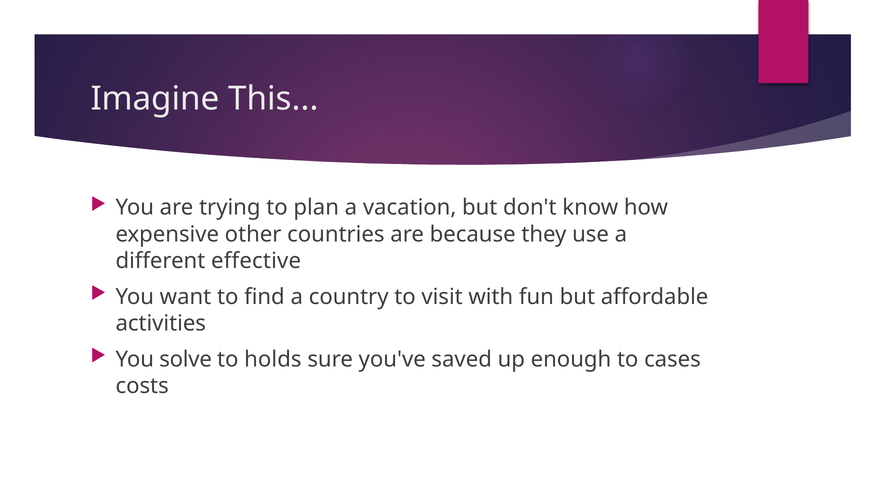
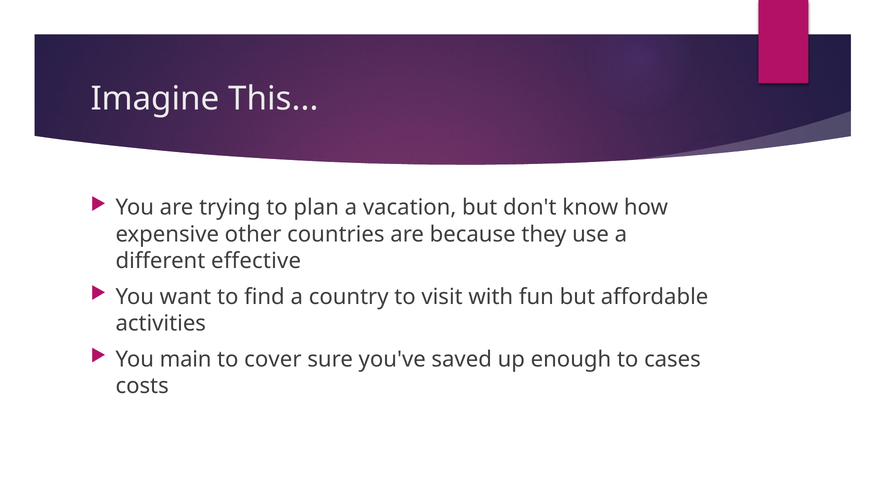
solve: solve -> main
holds: holds -> cover
